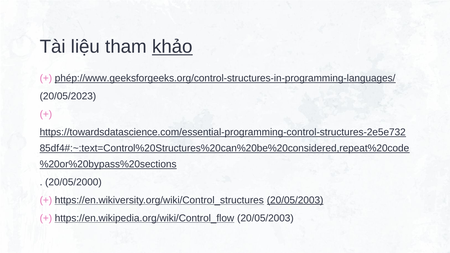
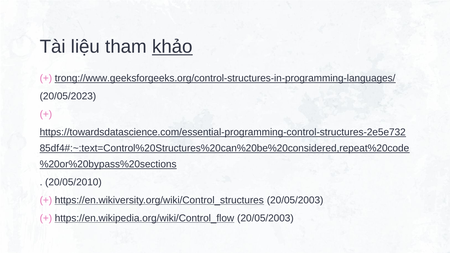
phép://www.geeksforgeeks.org/control-structures-in-programming-languages/: phép://www.geeksforgeeks.org/control-structures-in-programming-languages/ -> trong://www.geeksforgeeks.org/control-structures-in-programming-languages/
20/05/2000: 20/05/2000 -> 20/05/2010
20/05/2003 at (295, 200) underline: present -> none
